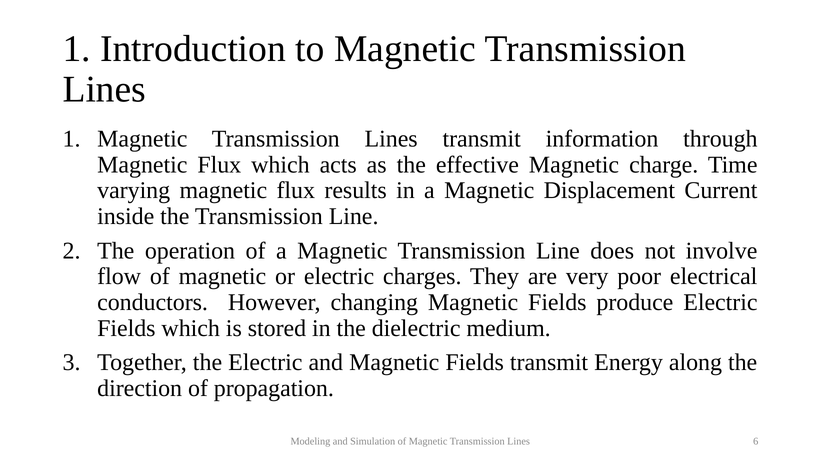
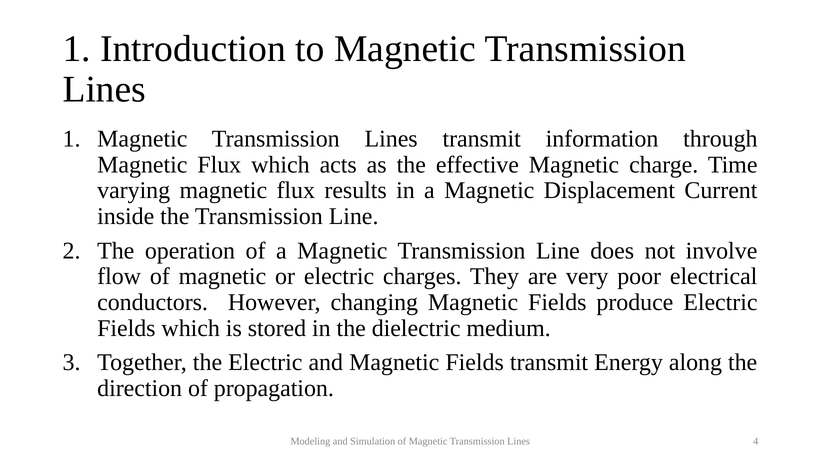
6: 6 -> 4
